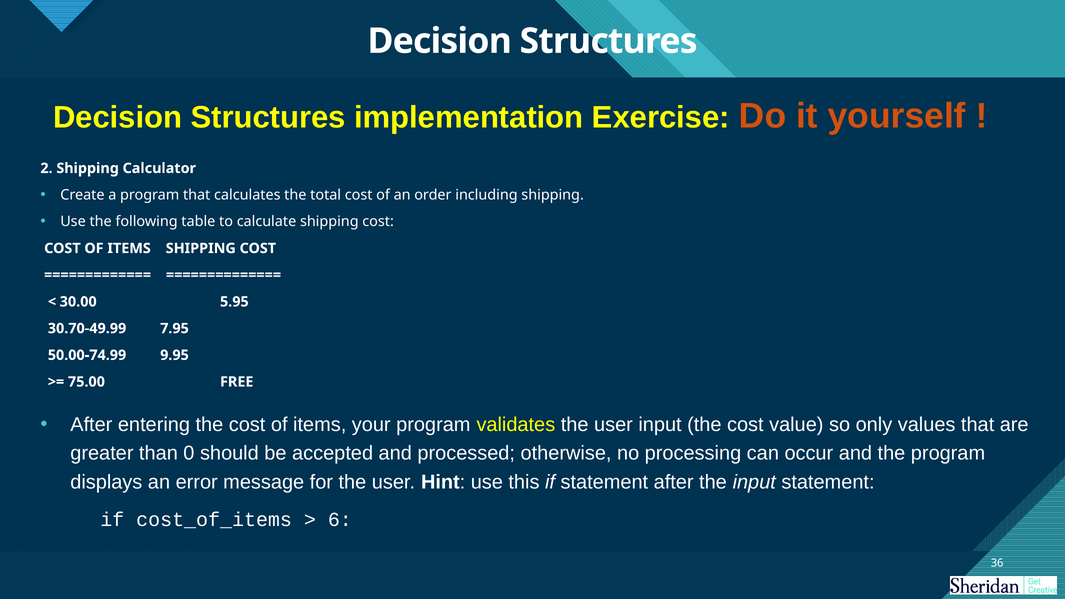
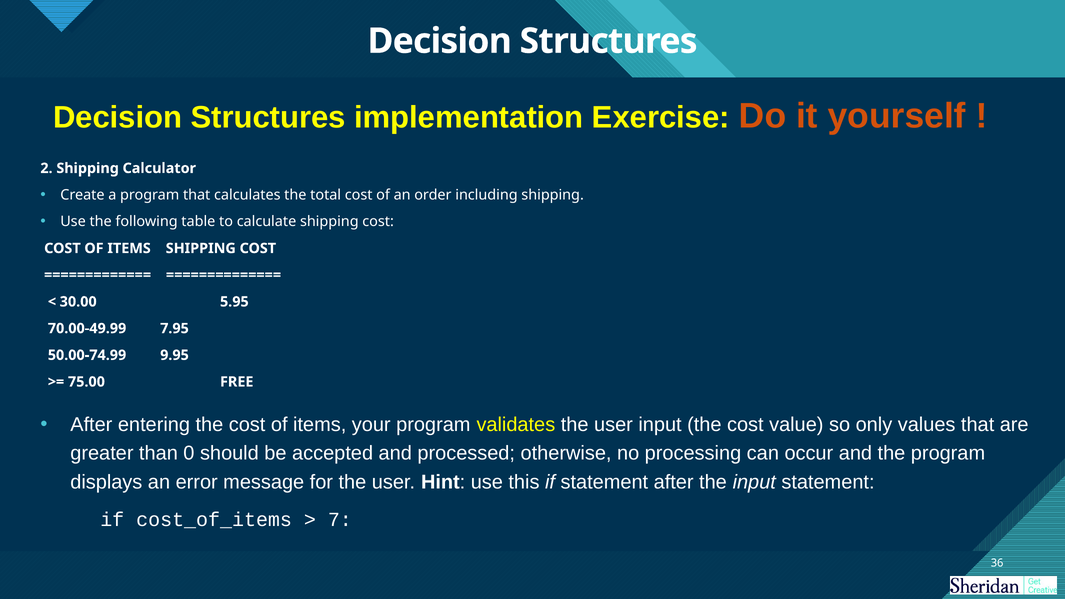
30.70-49.99: 30.70-49.99 -> 70.00-49.99
6: 6 -> 7
